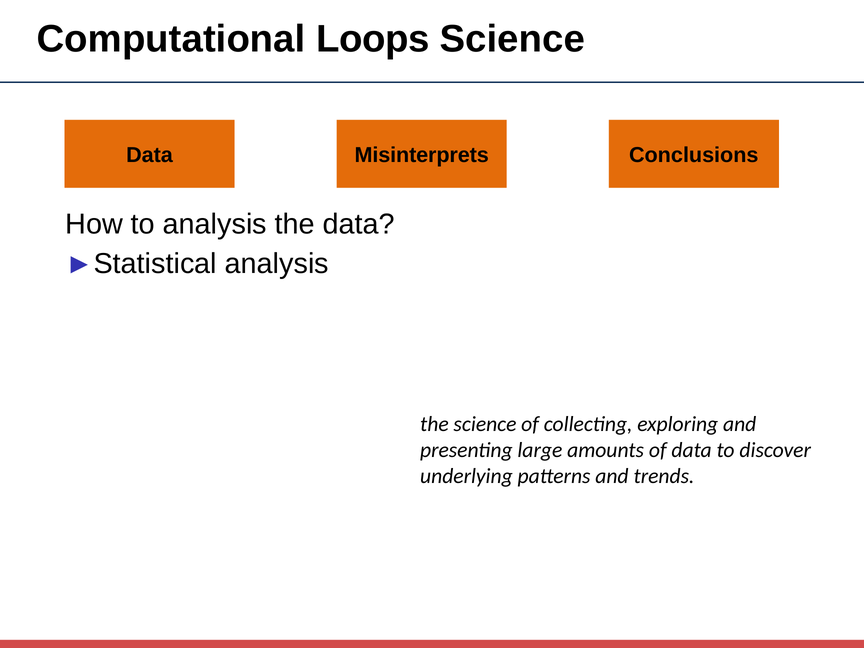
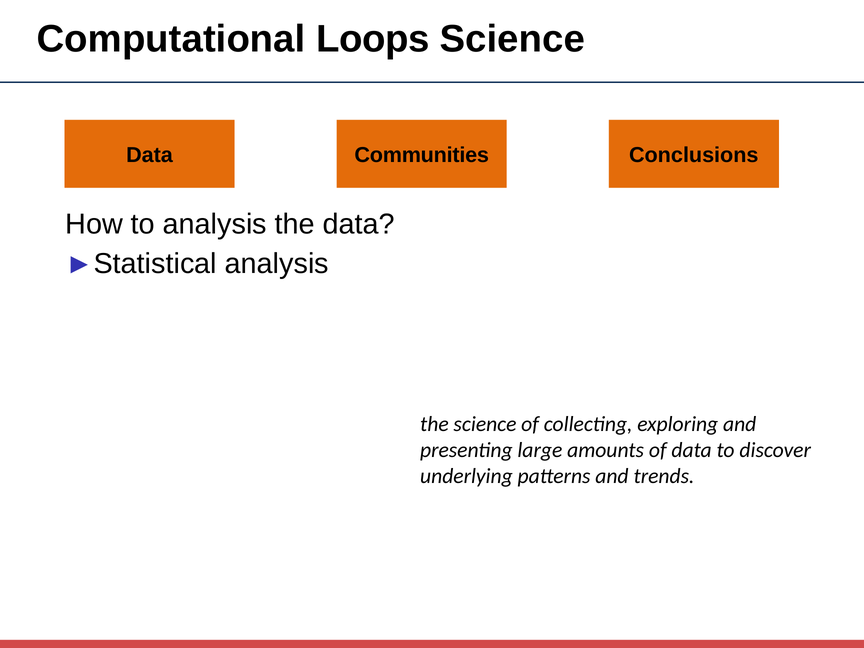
Misinterprets: Misinterprets -> Communities
